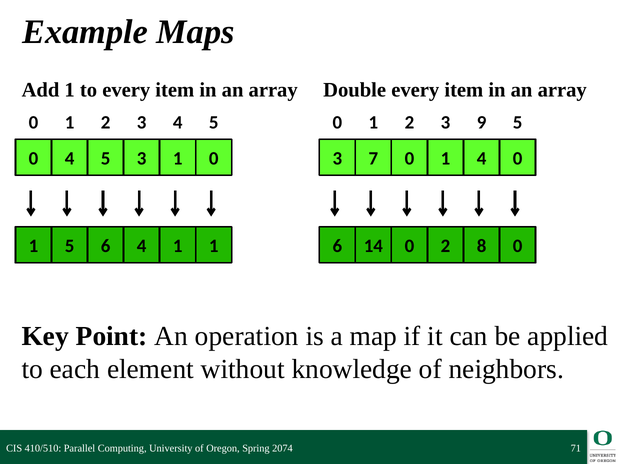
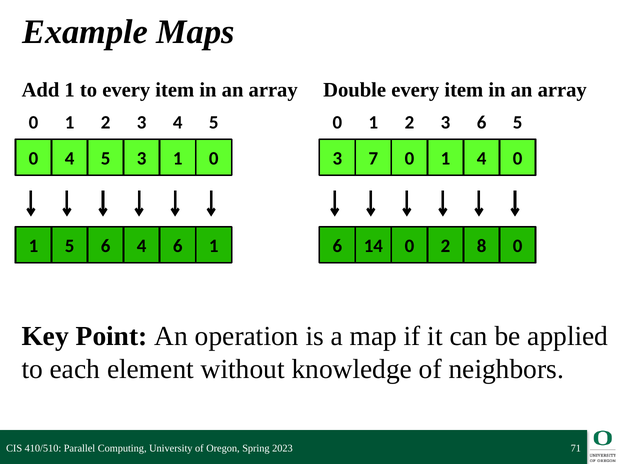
3 9: 9 -> 6
4 1: 1 -> 6
2074: 2074 -> 2023
